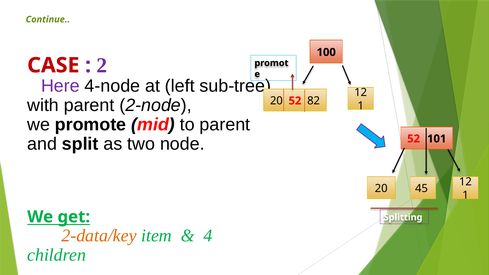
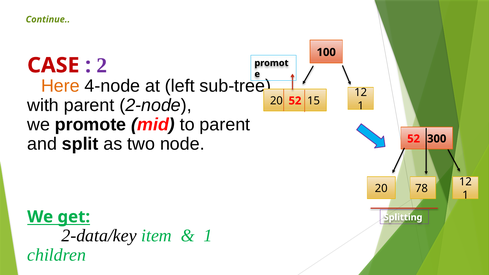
Here colour: purple -> orange
82: 82 -> 15
101: 101 -> 300
45: 45 -> 78
2-data/key colour: orange -> black
4 at (208, 236): 4 -> 1
